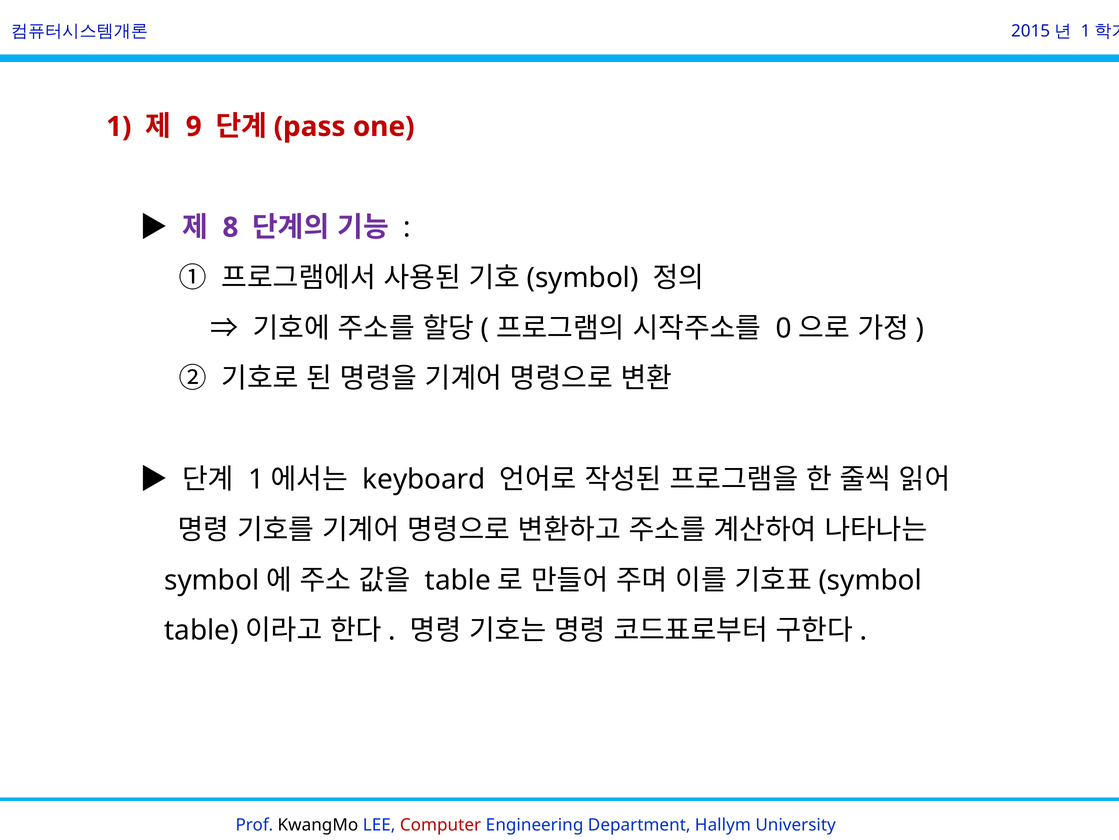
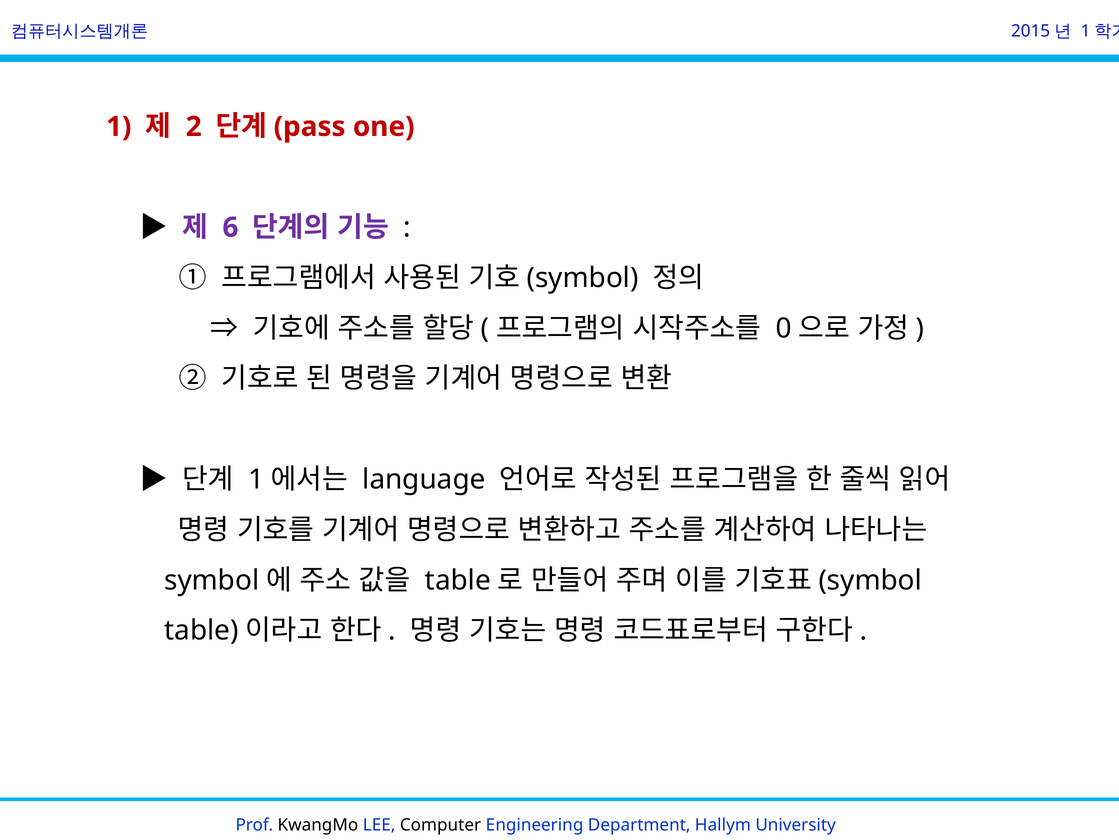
9: 9 -> 2
8: 8 -> 6
keyboard: keyboard -> language
Computer colour: red -> black
